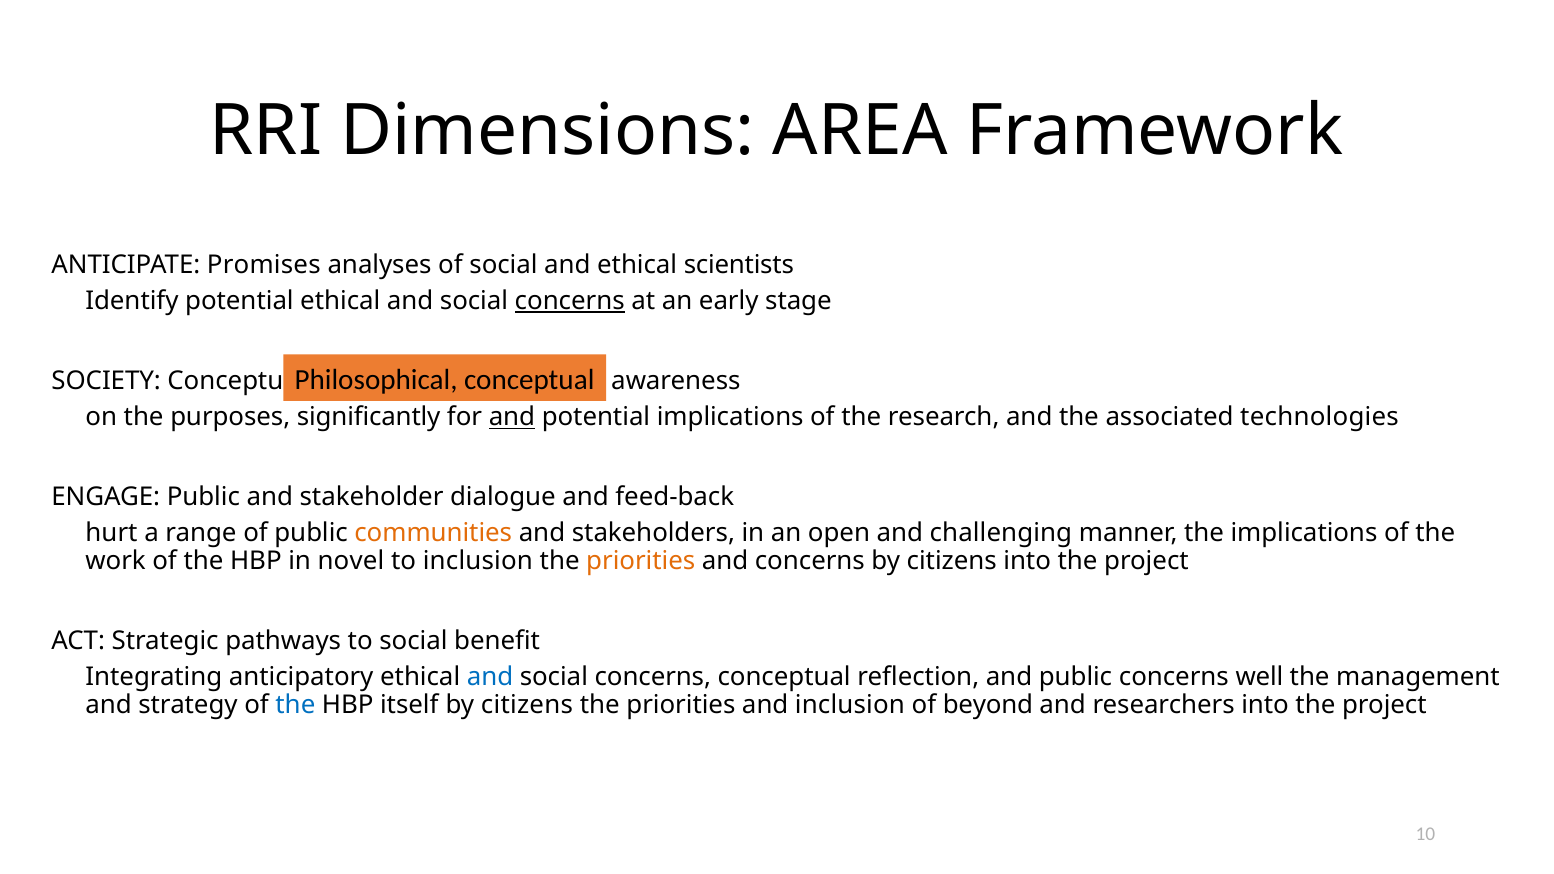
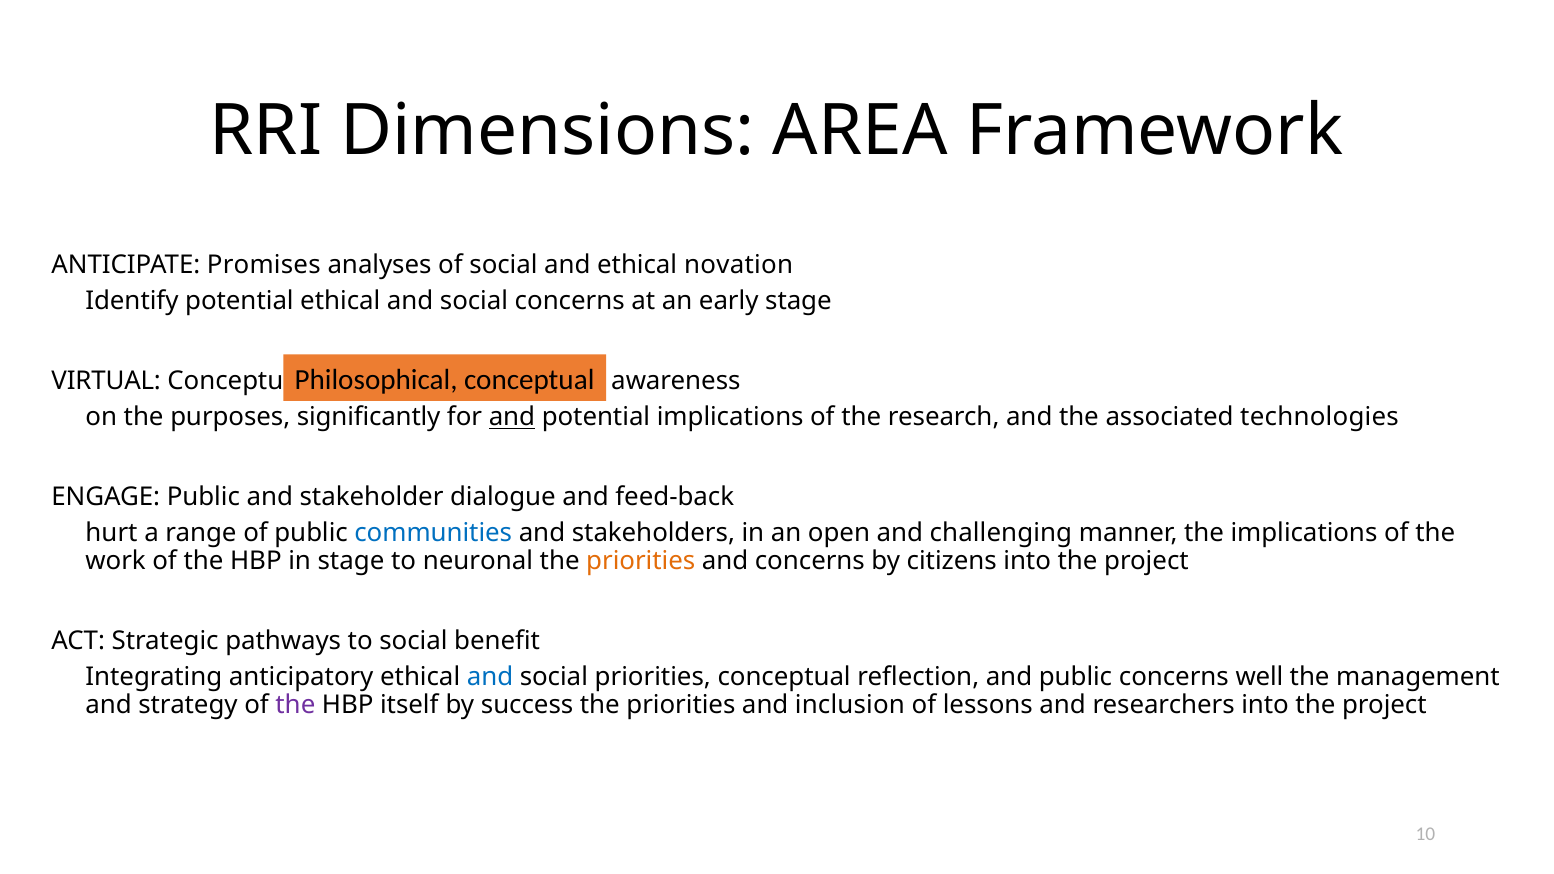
scientists: scientists -> novation
concerns at (570, 301) underline: present -> none
SOCIETY: SOCIETY -> VIRTUAL
communities colour: orange -> blue
in novel: novel -> stage
to inclusion: inclusion -> neuronal
concerns at (653, 677): concerns -> priorities
the at (295, 705) colour: blue -> purple
itself by citizens: citizens -> success
beyond: beyond -> lessons
